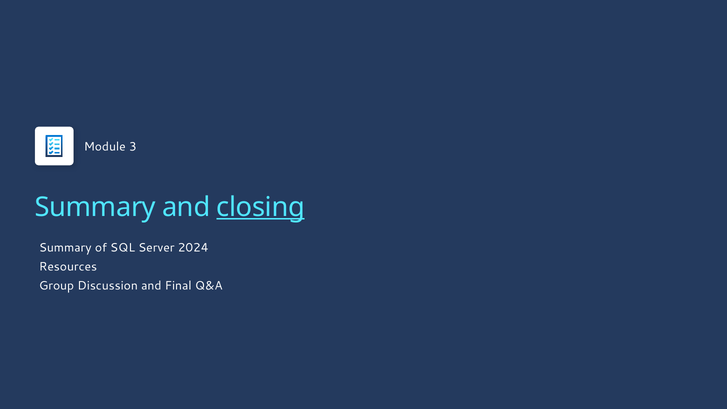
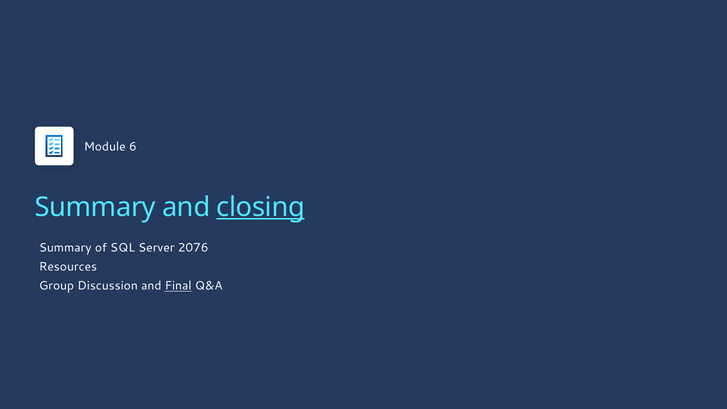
3: 3 -> 6
2024: 2024 -> 2076
Final underline: none -> present
